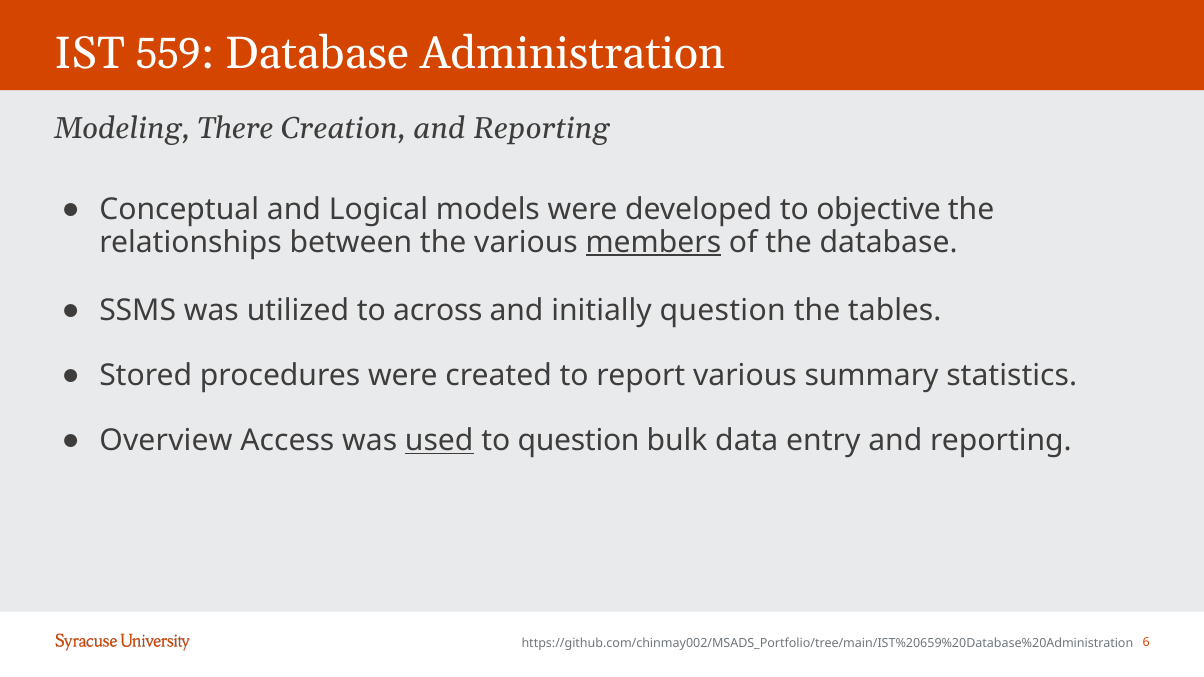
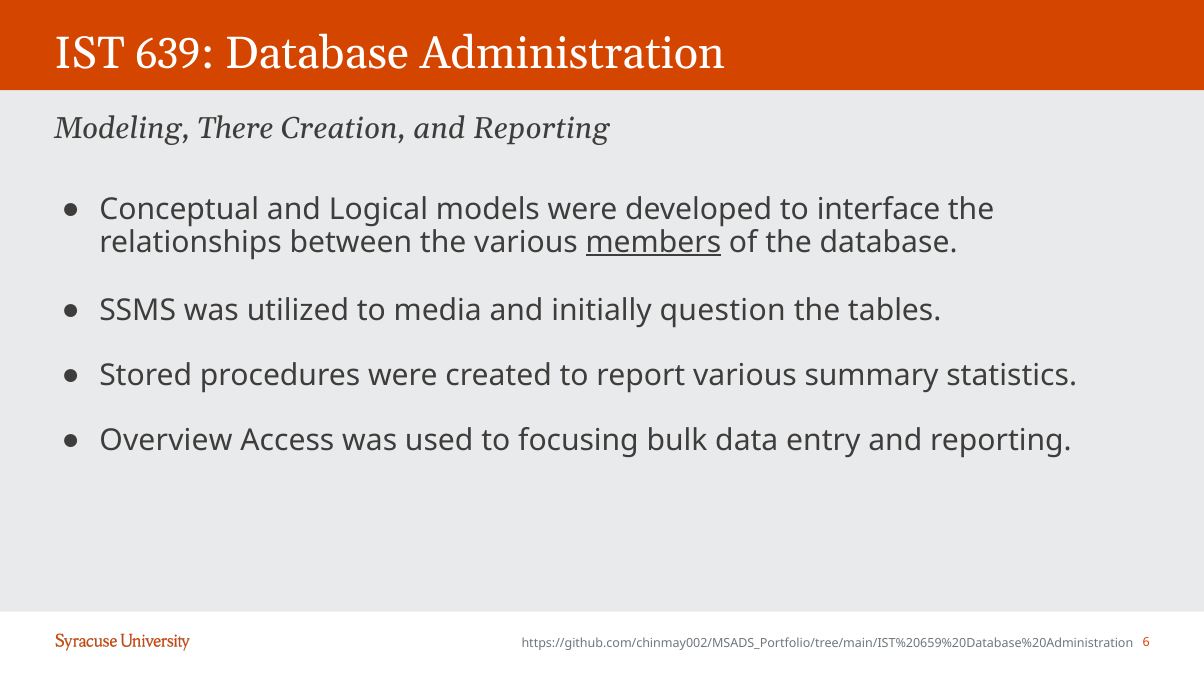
559: 559 -> 639
objective: objective -> interface
across: across -> media
used underline: present -> none
to question: question -> focusing
